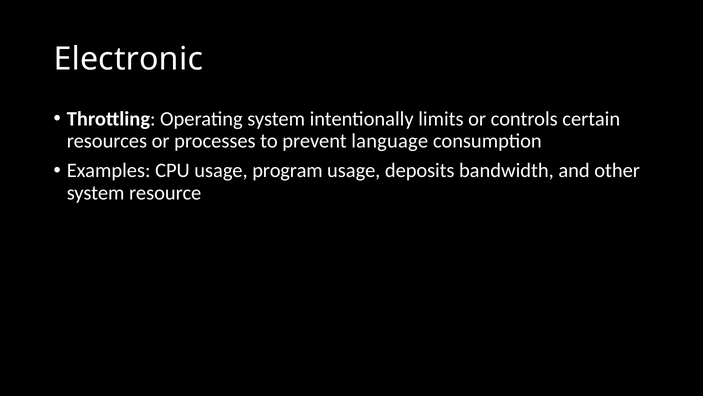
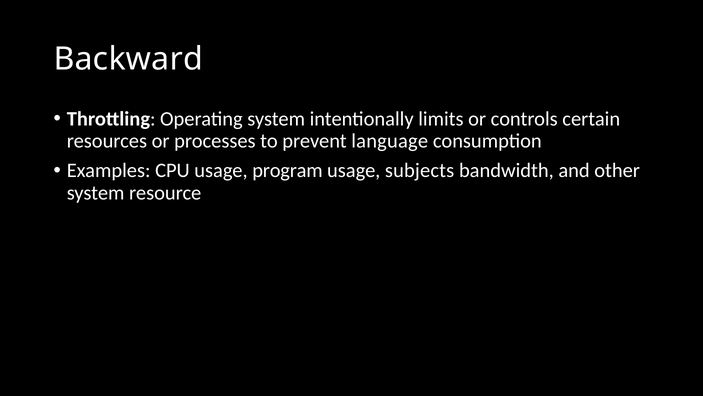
Electronic: Electronic -> Backward
deposits: deposits -> subjects
